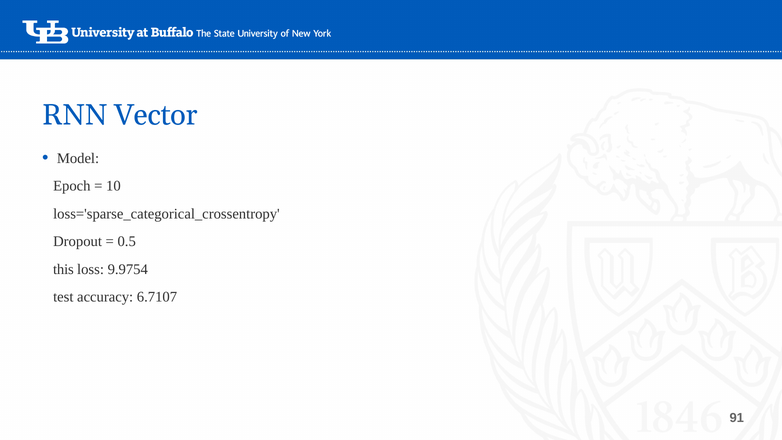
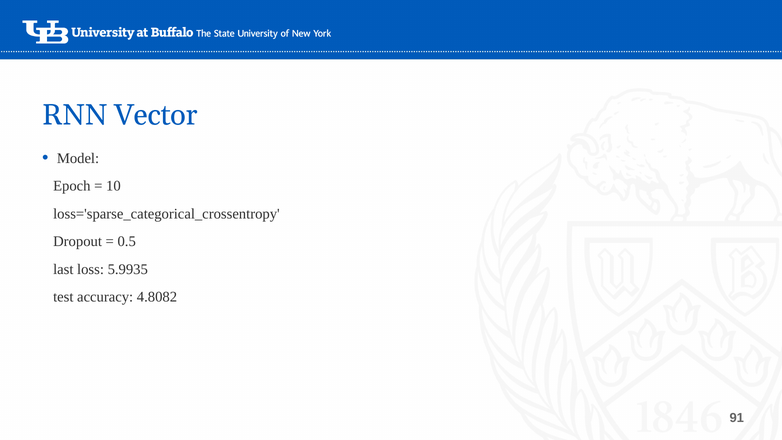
this: this -> last
9.9754: 9.9754 -> 5.9935
6.7107: 6.7107 -> 4.8082
